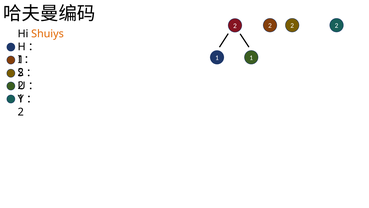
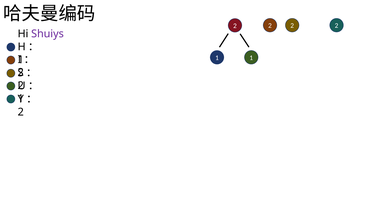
Shuiys colour: orange -> purple
